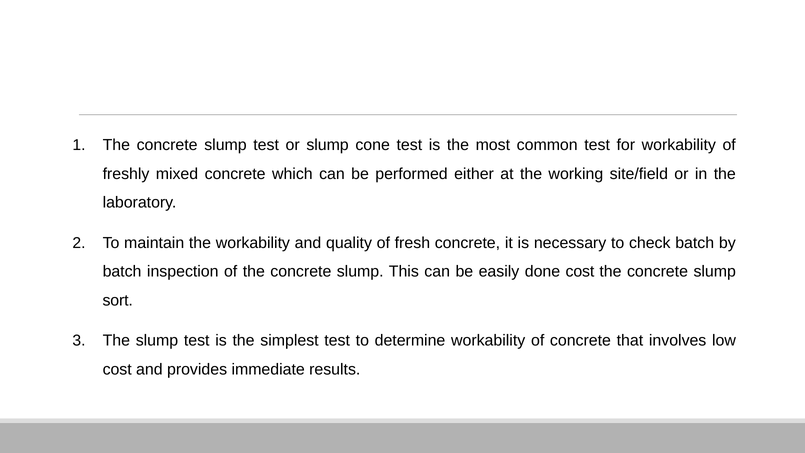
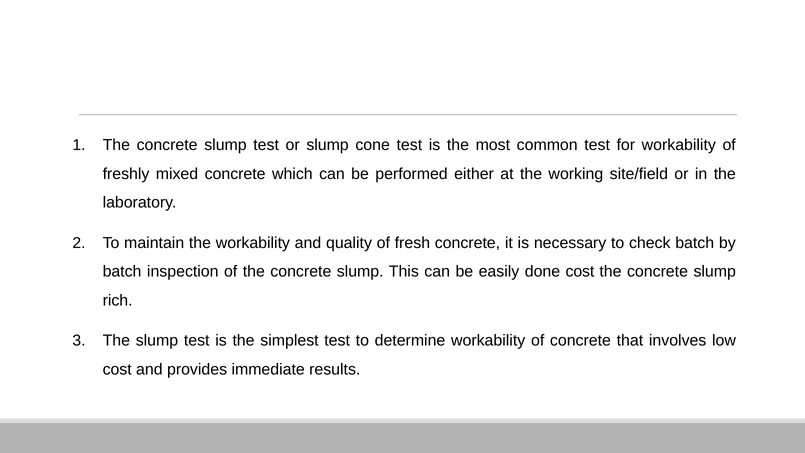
sort: sort -> rich
